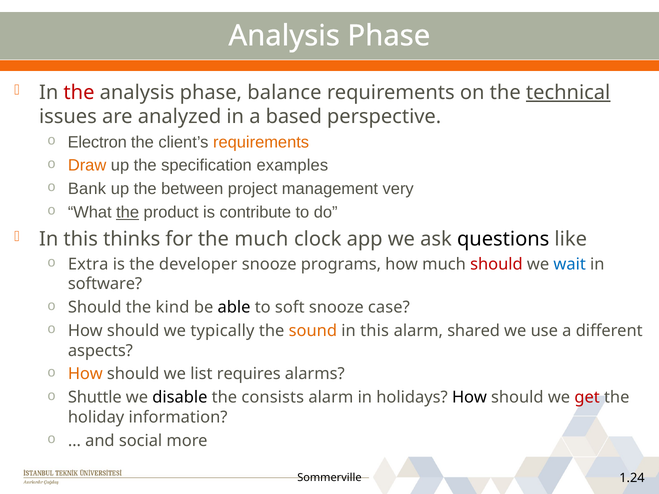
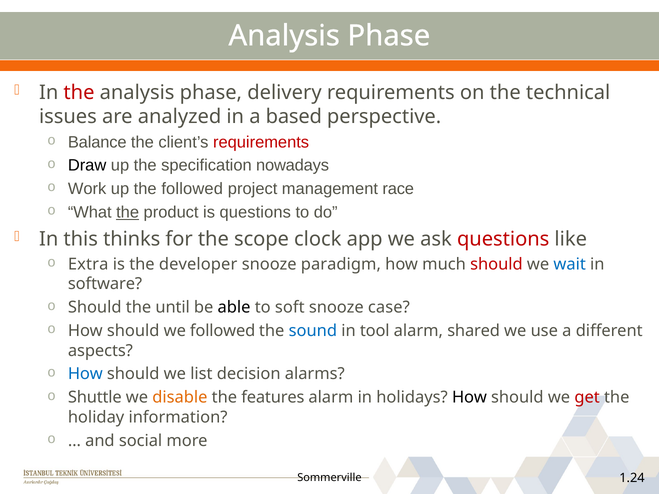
balance: balance -> delivery
technical underline: present -> none
Electron: Electron -> Balance
requirements at (261, 142) colour: orange -> red
Draw colour: orange -> black
examples: examples -> nowadays
Bank: Bank -> Work
the between: between -> followed
very: very -> race
is contribute: contribute -> questions
the much: much -> scope
questions at (503, 239) colour: black -> red
programs: programs -> paradigm
kind: kind -> until
we typically: typically -> followed
sound colour: orange -> blue
this at (375, 331): this -> tool
How at (85, 374) colour: orange -> blue
requires: requires -> decision
disable colour: black -> orange
consists: consists -> features
